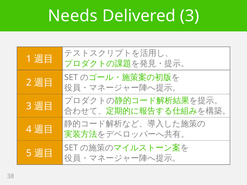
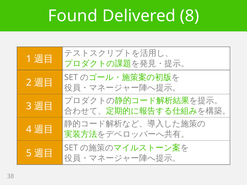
Needs: Needs -> Found
Delivered 3: 3 -> 8
